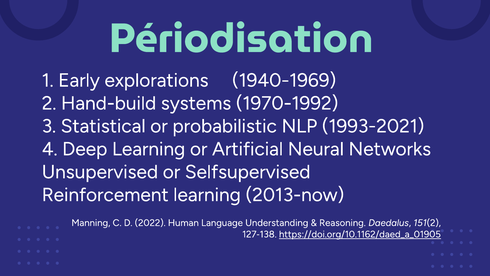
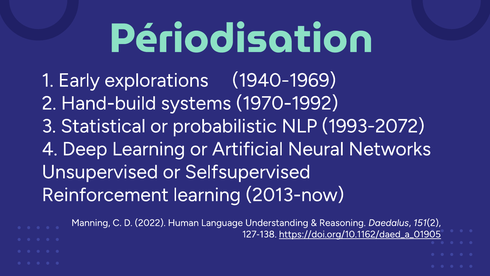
1993-2021: 1993-2021 -> 1993-2072
